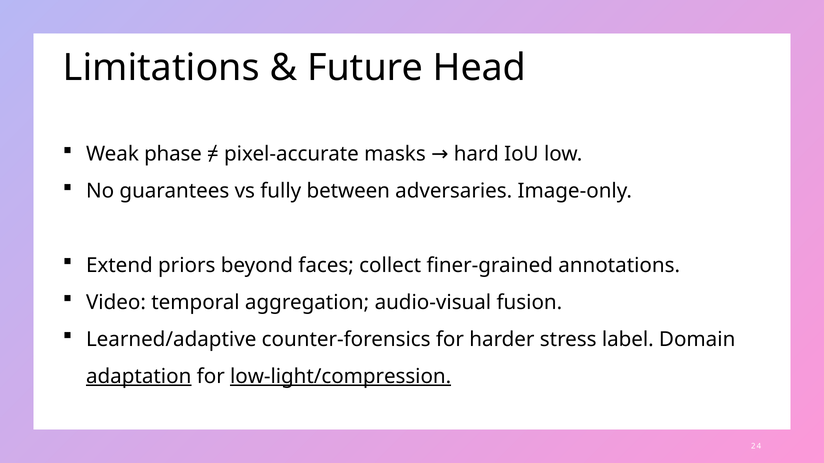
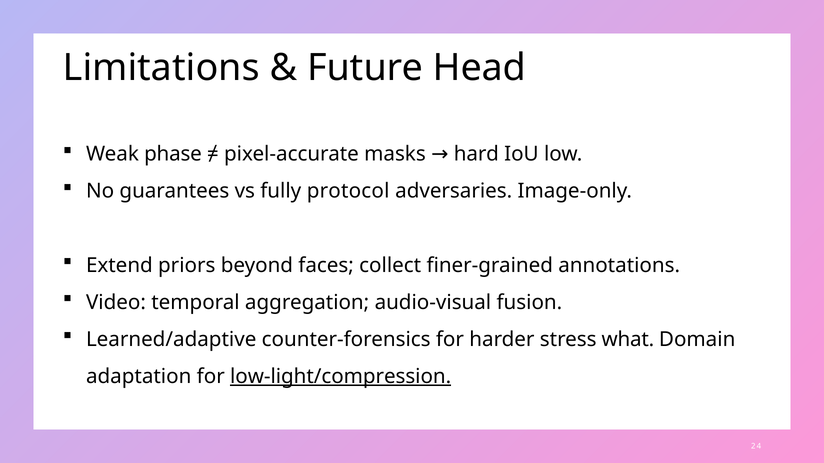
between: between -> protocol
label: label -> what
adaptation underline: present -> none
